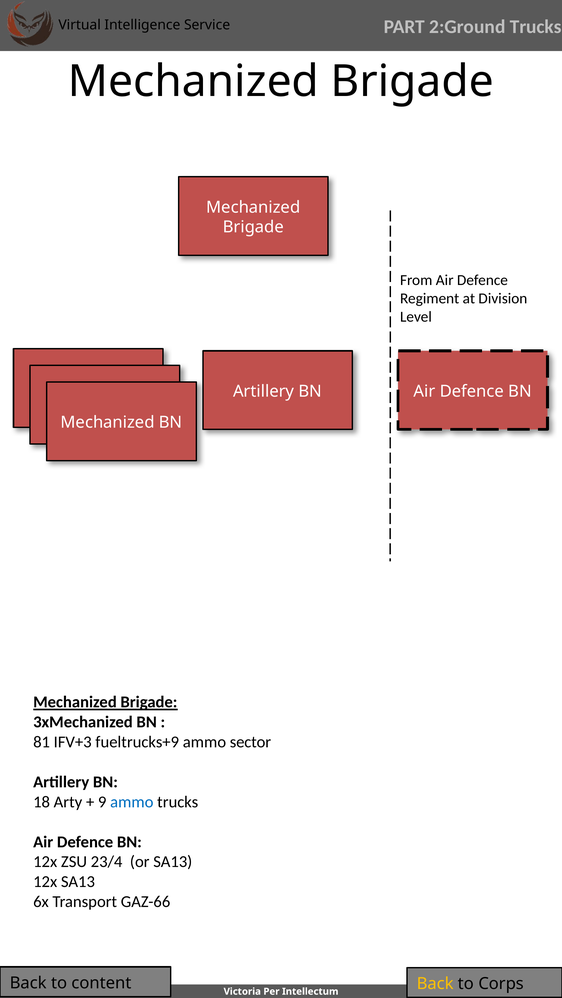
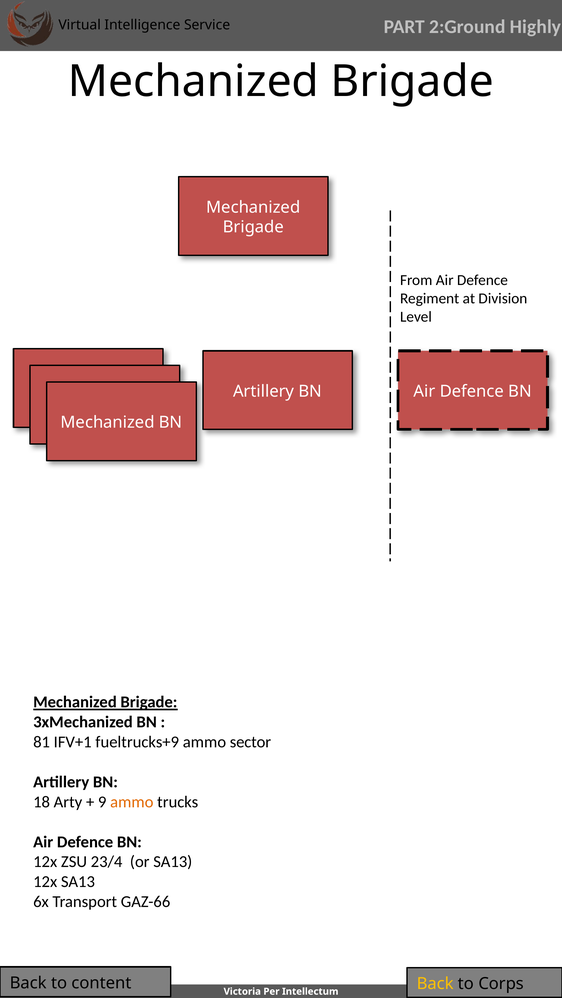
2:Ground Trucks: Trucks -> Highly
IFV+3: IFV+3 -> IFV+1
ammo at (132, 803) colour: blue -> orange
